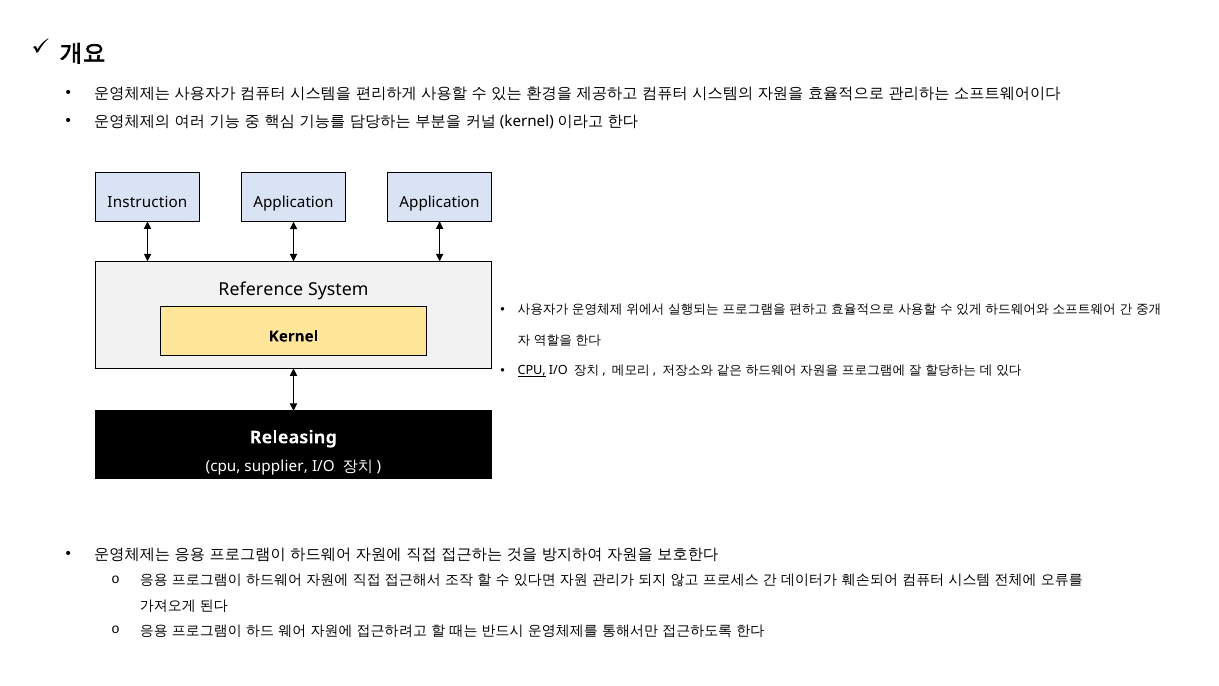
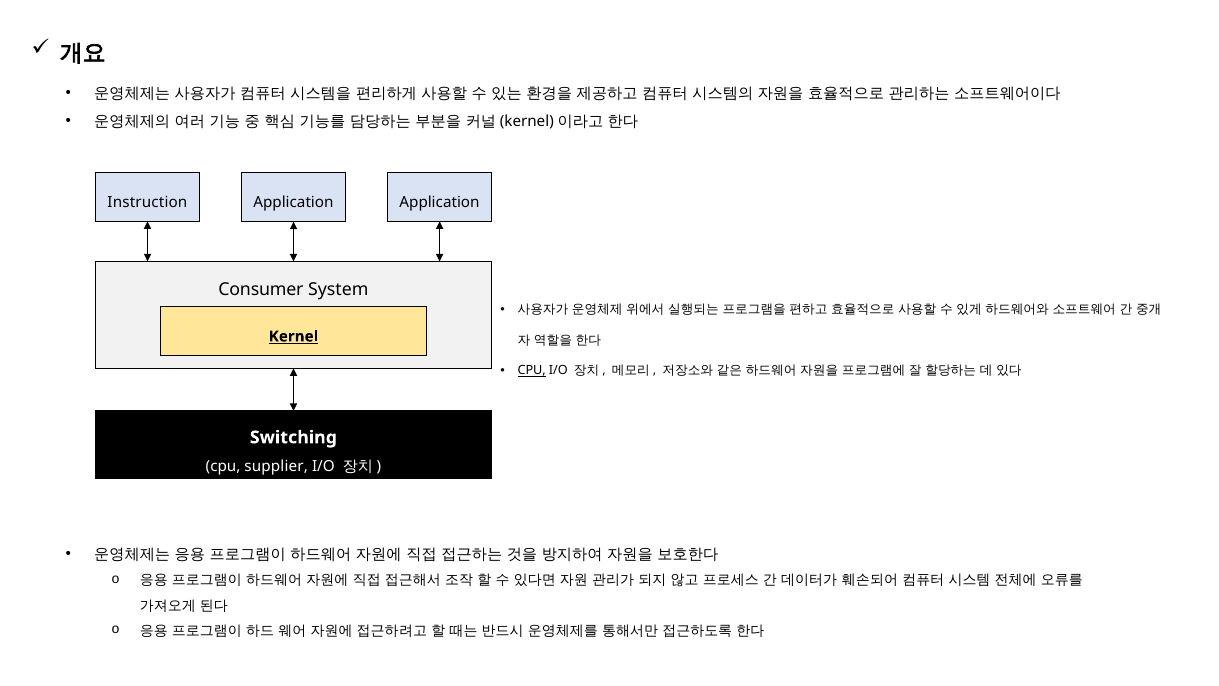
Reference: Reference -> Consumer
Kernel underline: none -> present
Releasing: Releasing -> Switching
